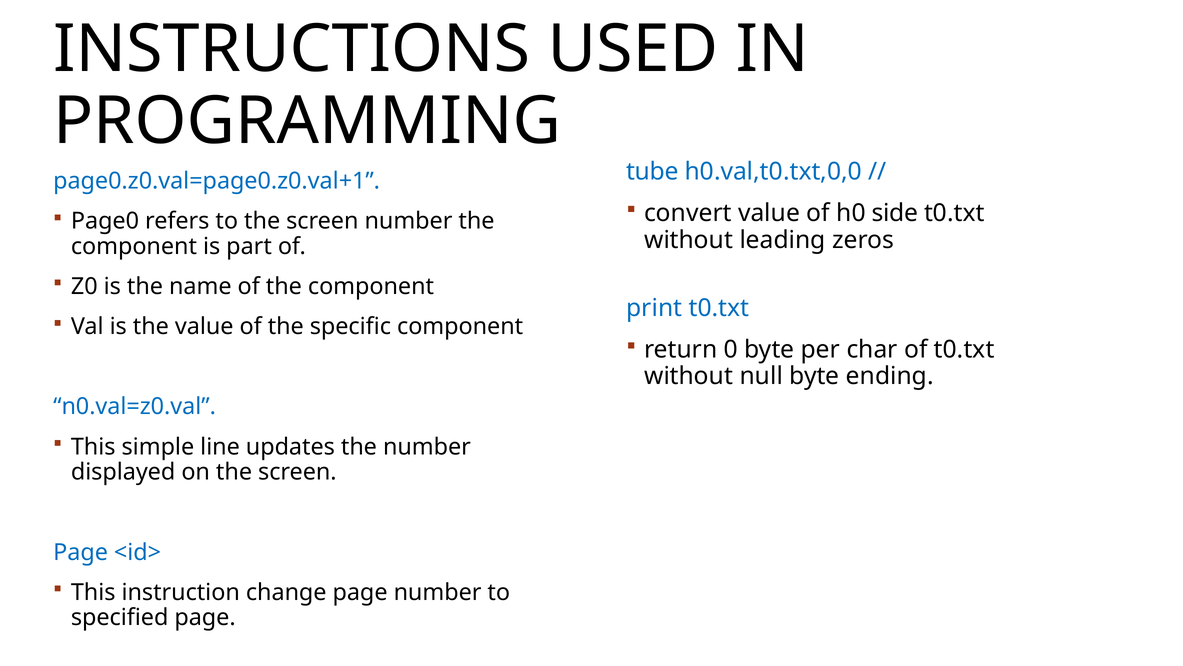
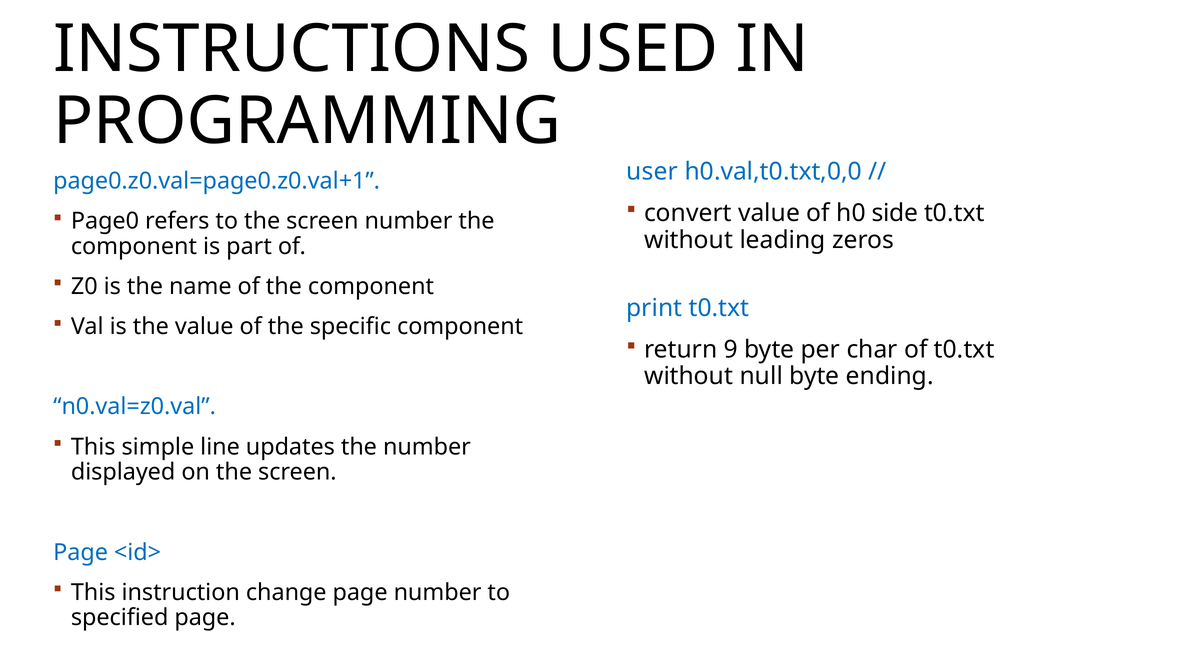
tube: tube -> user
0: 0 -> 9
